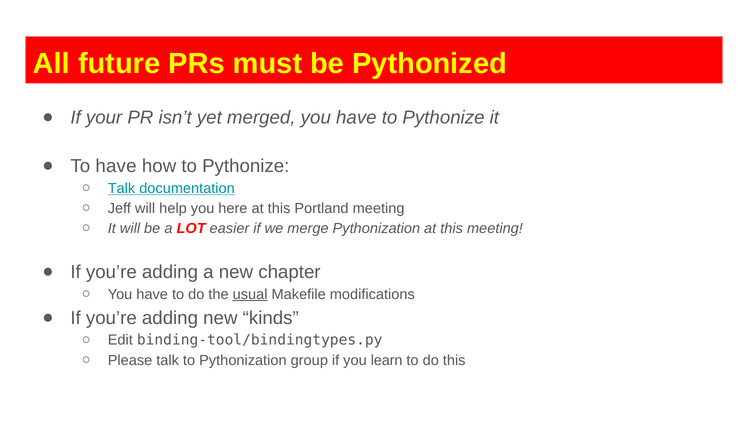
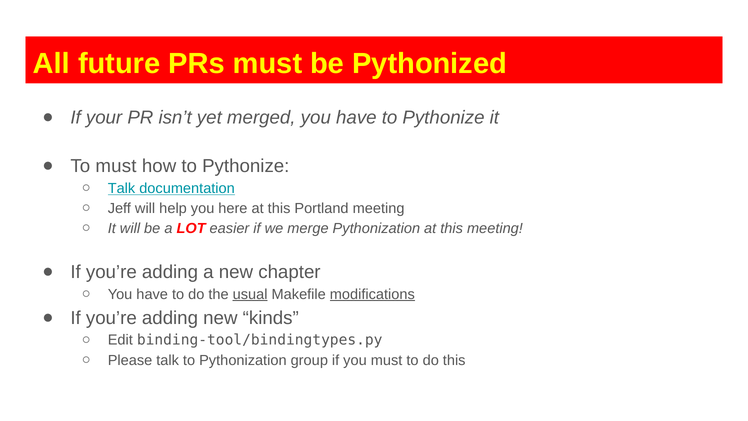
To have: have -> must
modifications underline: none -> present
you learn: learn -> must
